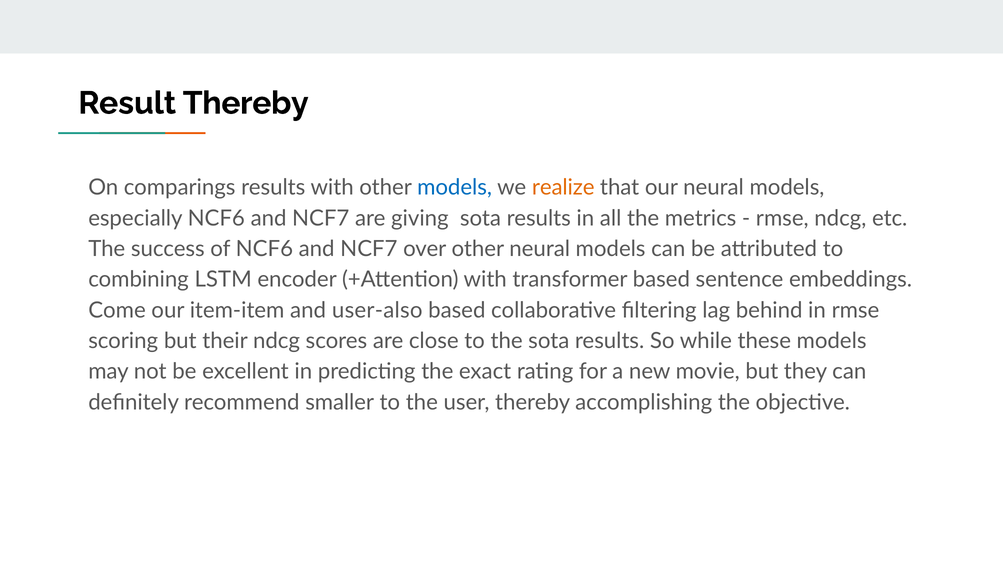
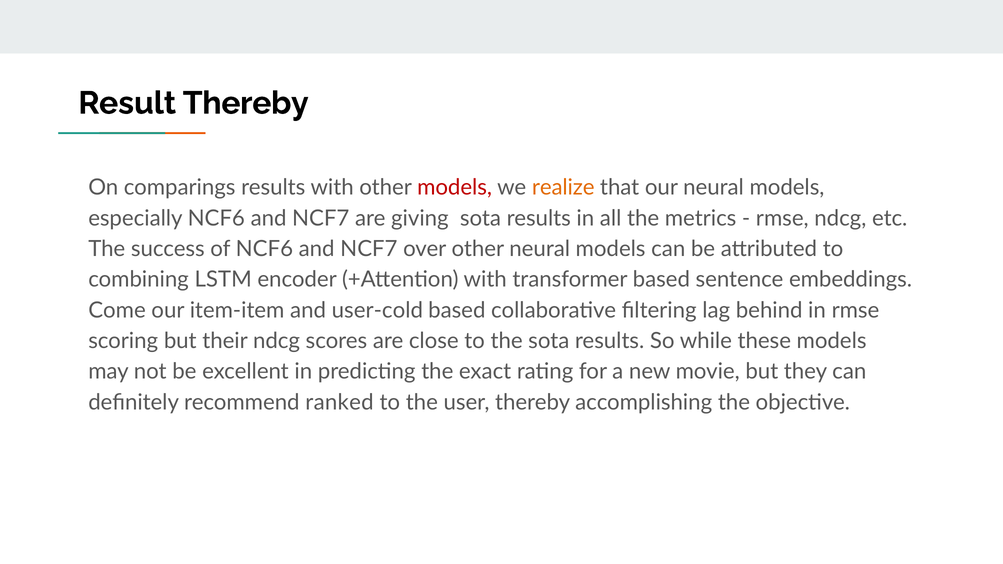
models at (455, 188) colour: blue -> red
user-also: user-also -> user-cold
smaller: smaller -> ranked
